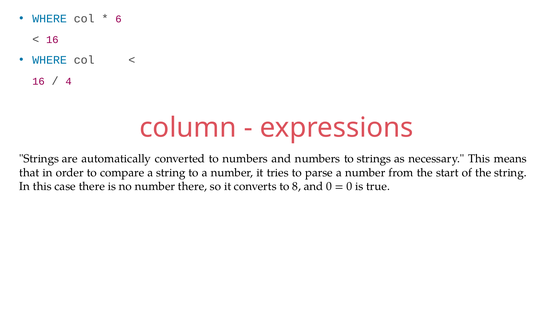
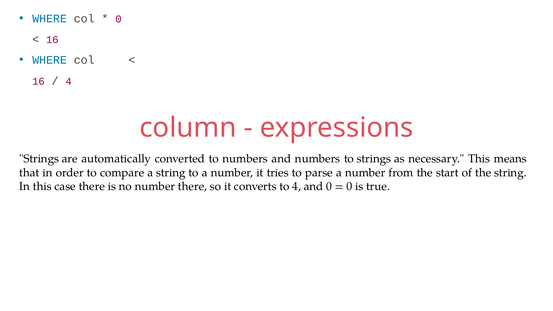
6 at (118, 19): 6 -> 0
to 8: 8 -> 4
